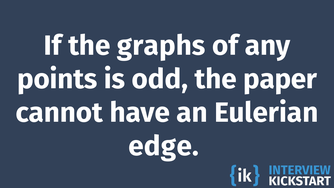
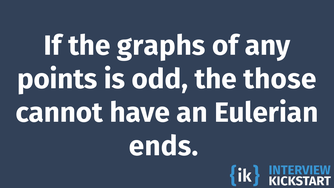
paper: paper -> those
edge: edge -> ends
